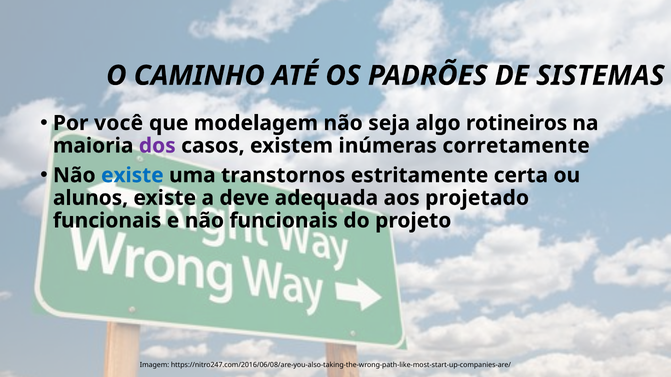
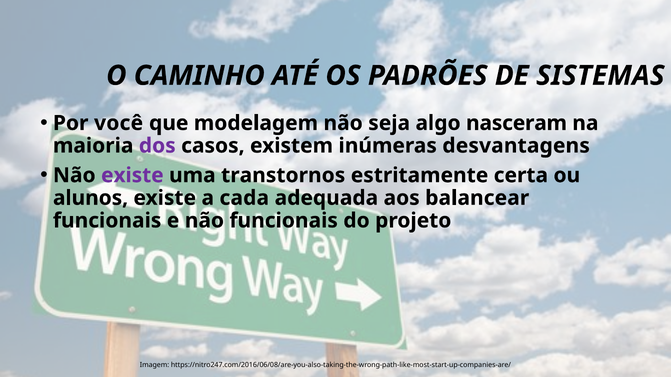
rotineiros: rotineiros -> nasceram
corretamente: corretamente -> desvantagens
existe at (132, 176) colour: blue -> purple
deve: deve -> cada
projetado: projetado -> balancear
